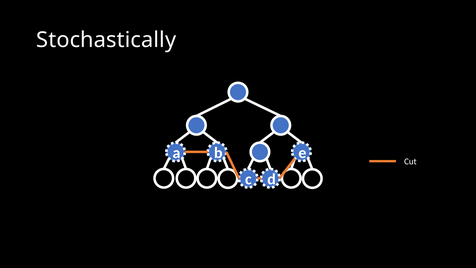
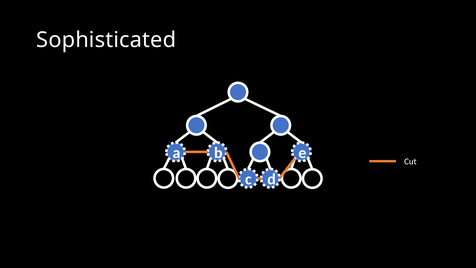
Stochastically: Stochastically -> Sophisticated
